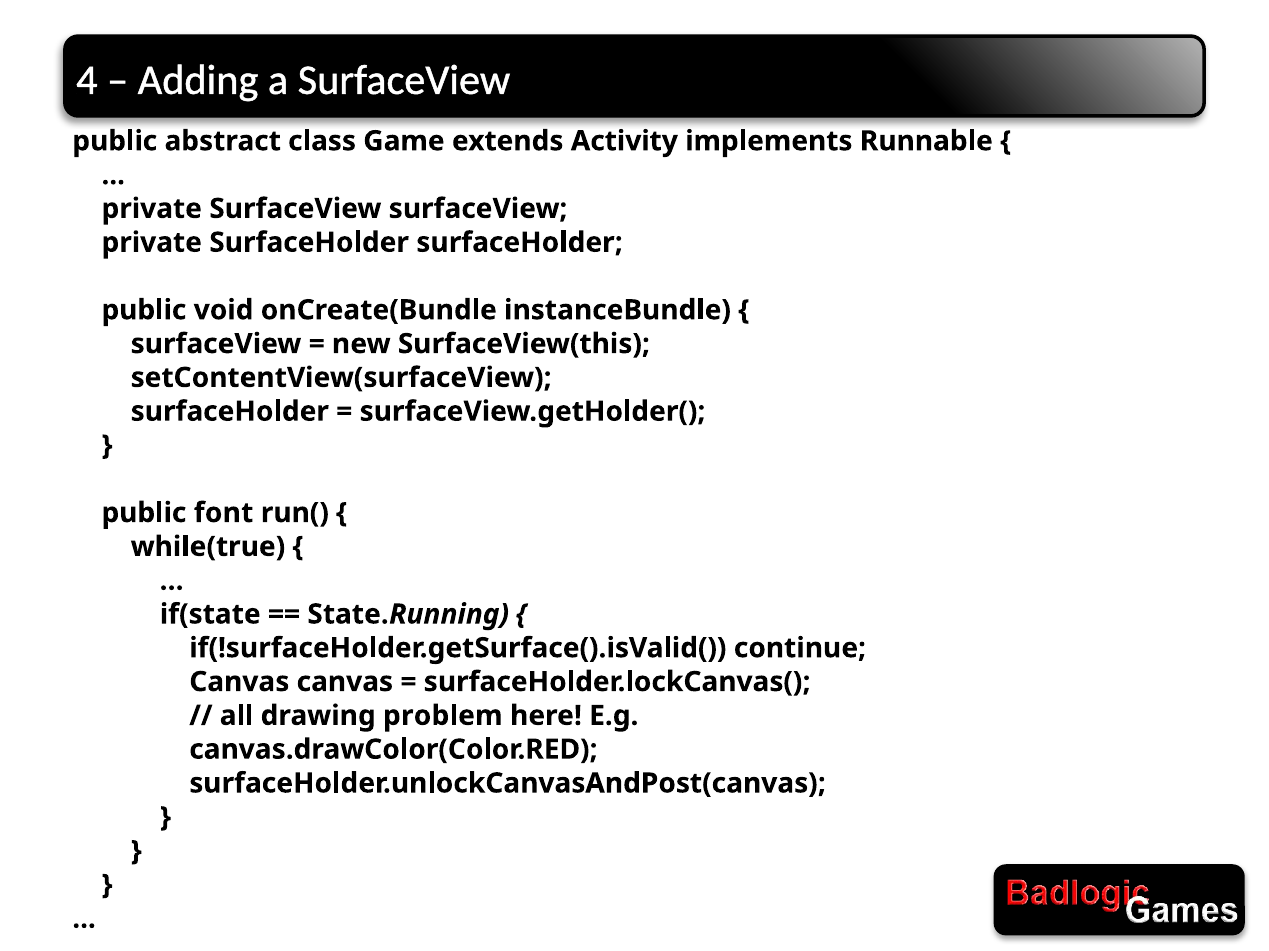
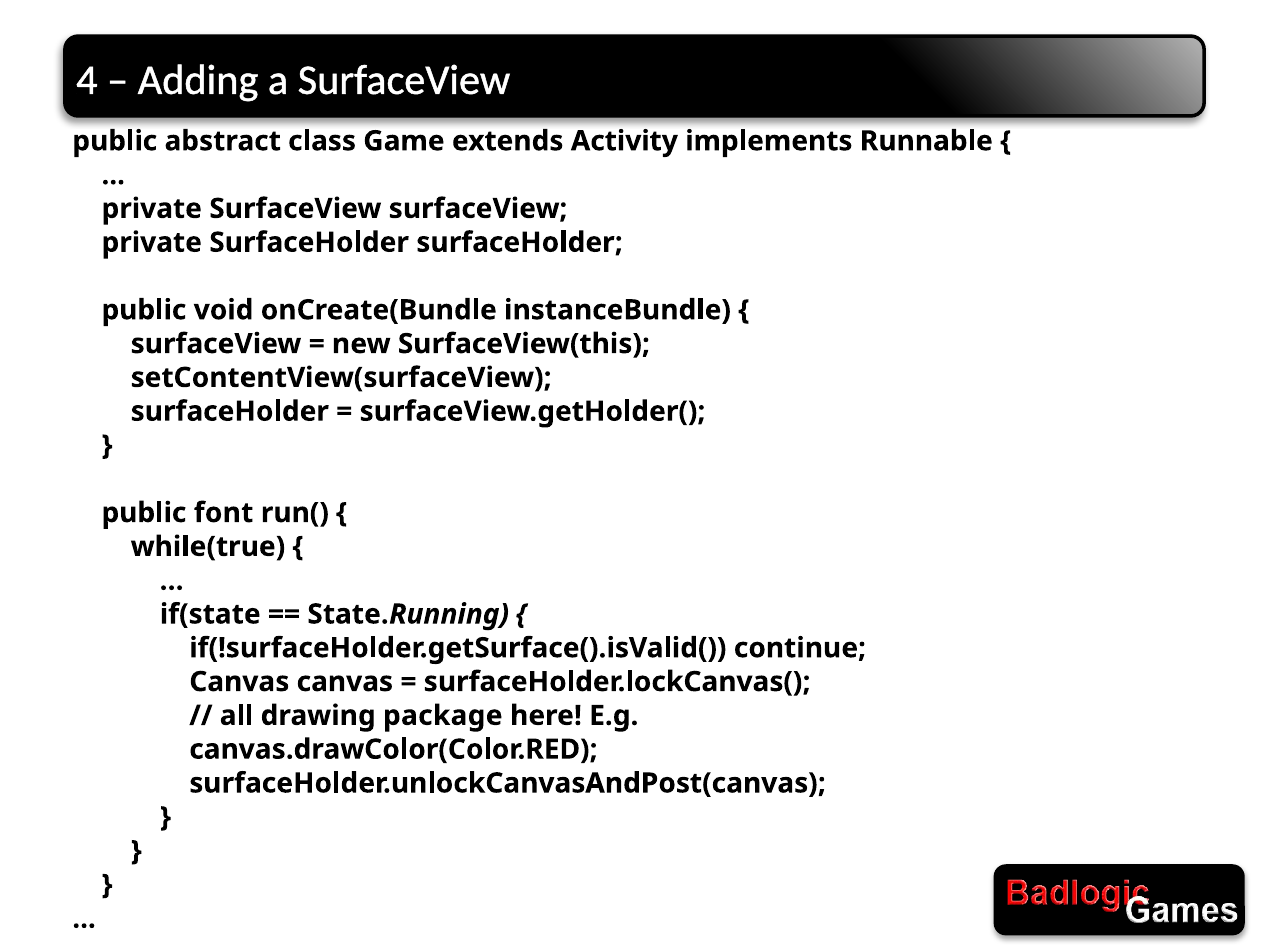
problem: problem -> package
